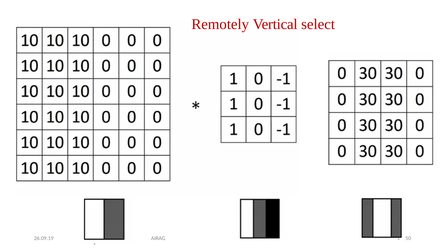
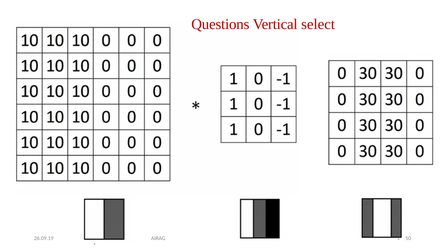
Remotely: Remotely -> Questions
